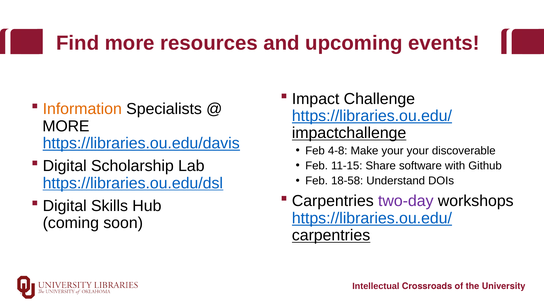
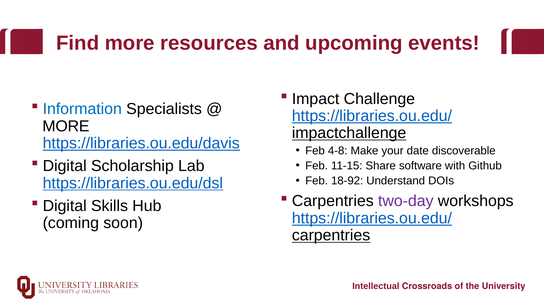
Information colour: orange -> blue
your your: your -> date
18-58: 18-58 -> 18-92
